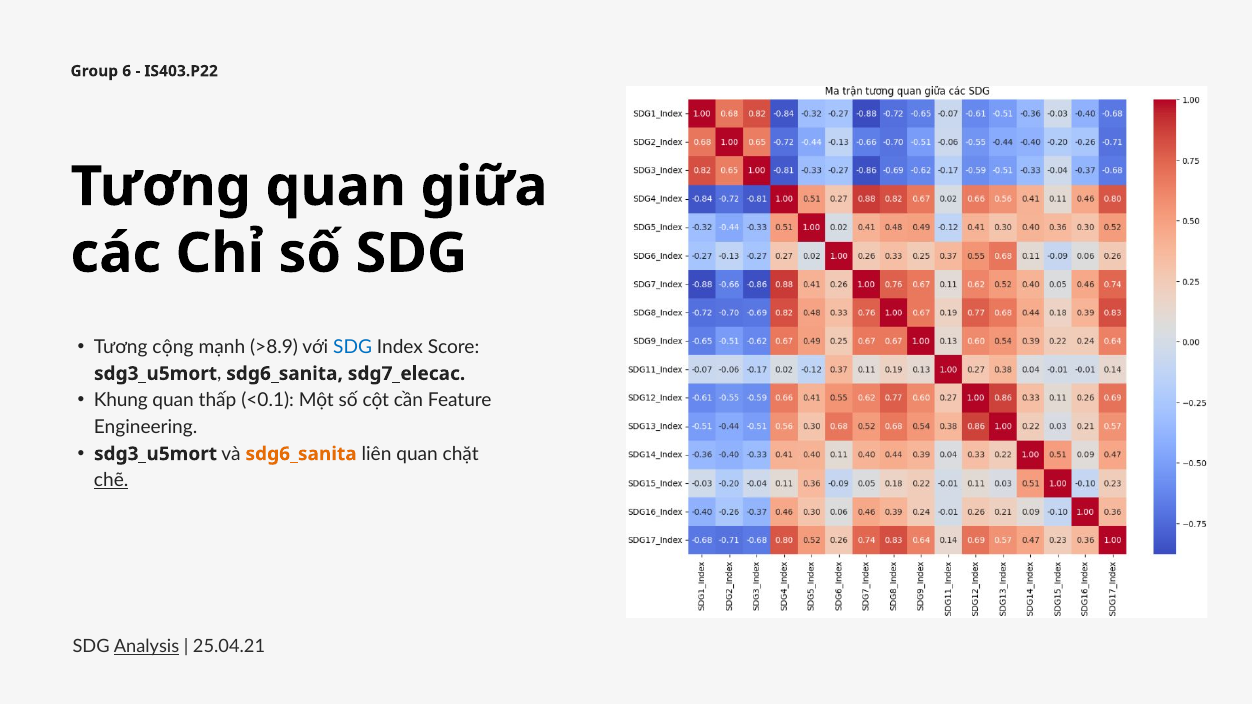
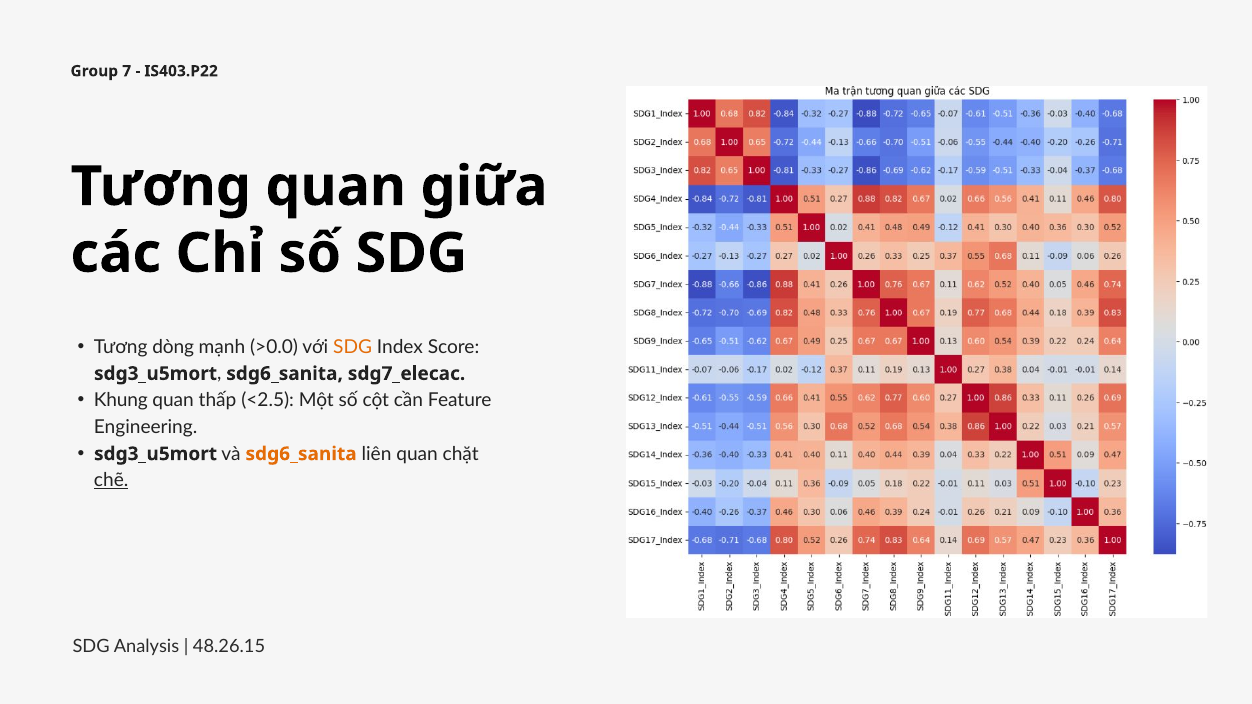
6: 6 -> 7
cộng: cộng -> dòng
>8.9: >8.9 -> >0.0
SDG at (353, 347) colour: blue -> orange
<0.1: <0.1 -> <2.5
Analysis underline: present -> none
25.04.21: 25.04.21 -> 48.26.15
